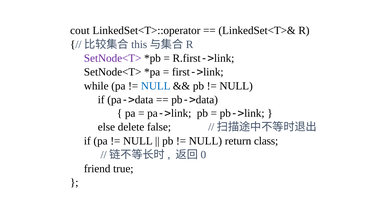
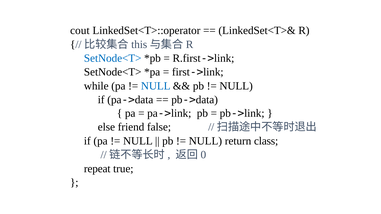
SetNode<T> at (113, 58) colour: purple -> blue
delete: delete -> friend
friend: friend -> repeat
